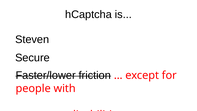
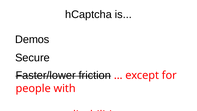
Steven: Steven -> Demos
